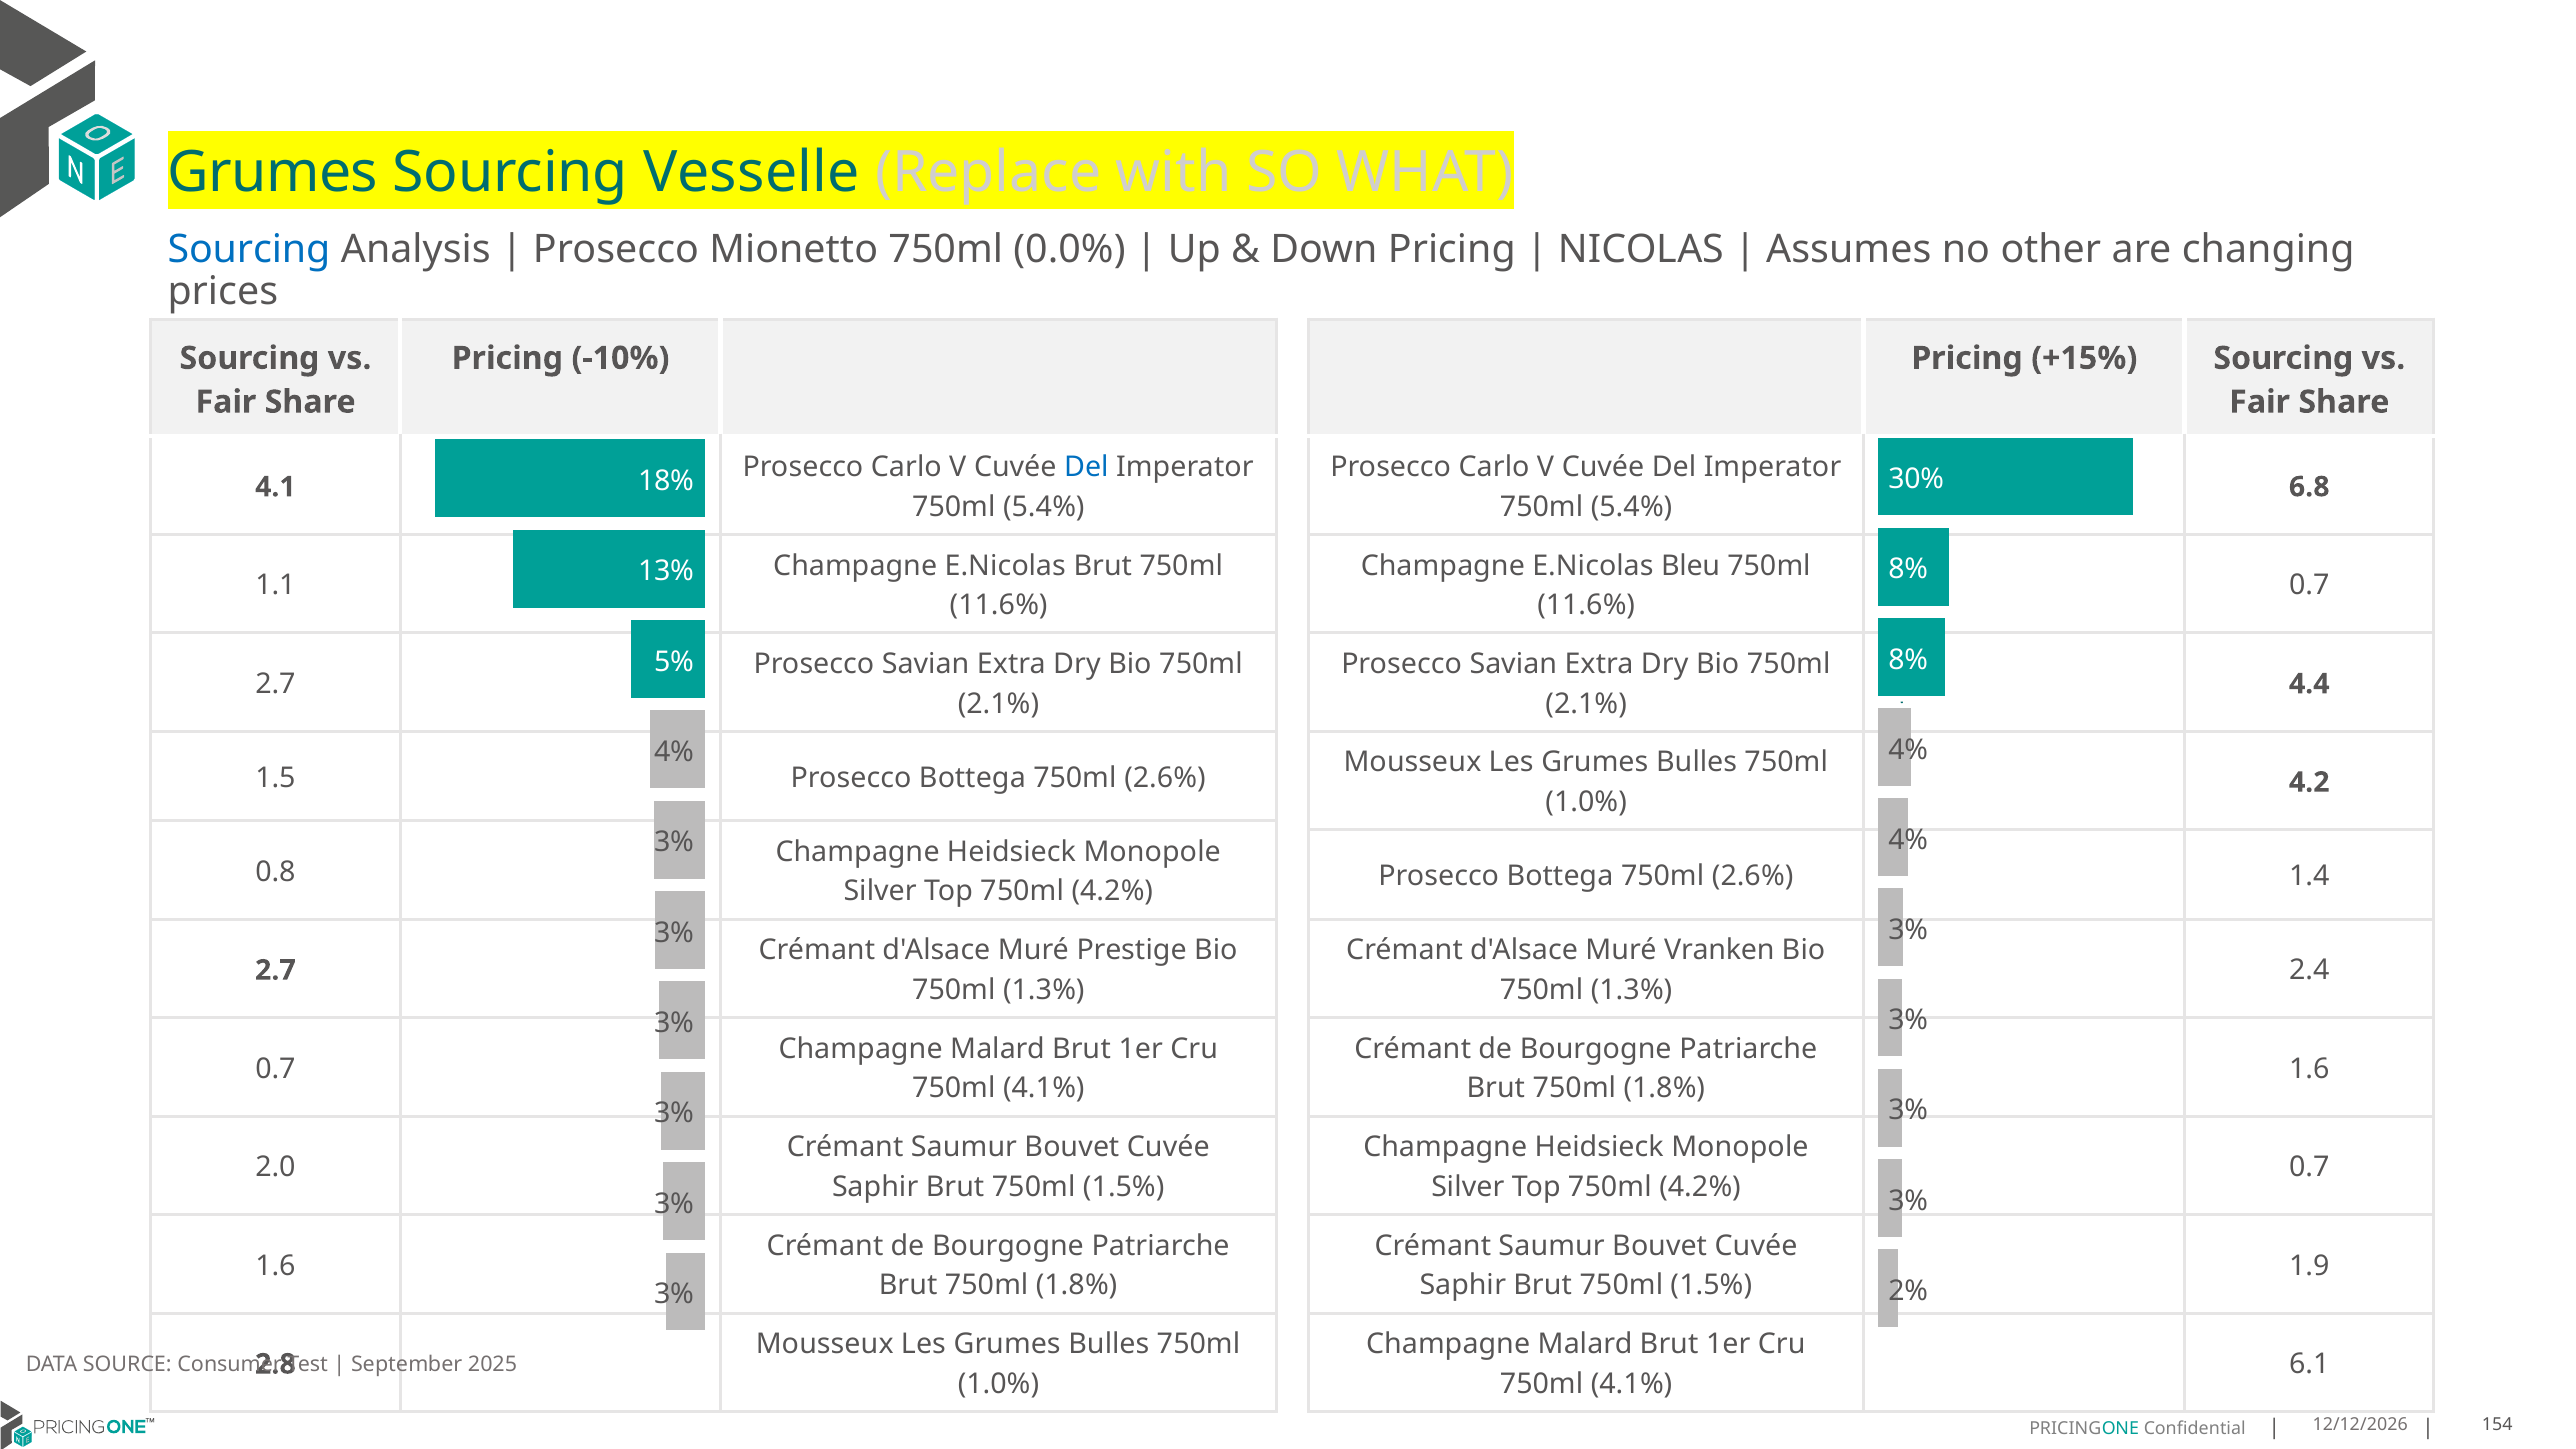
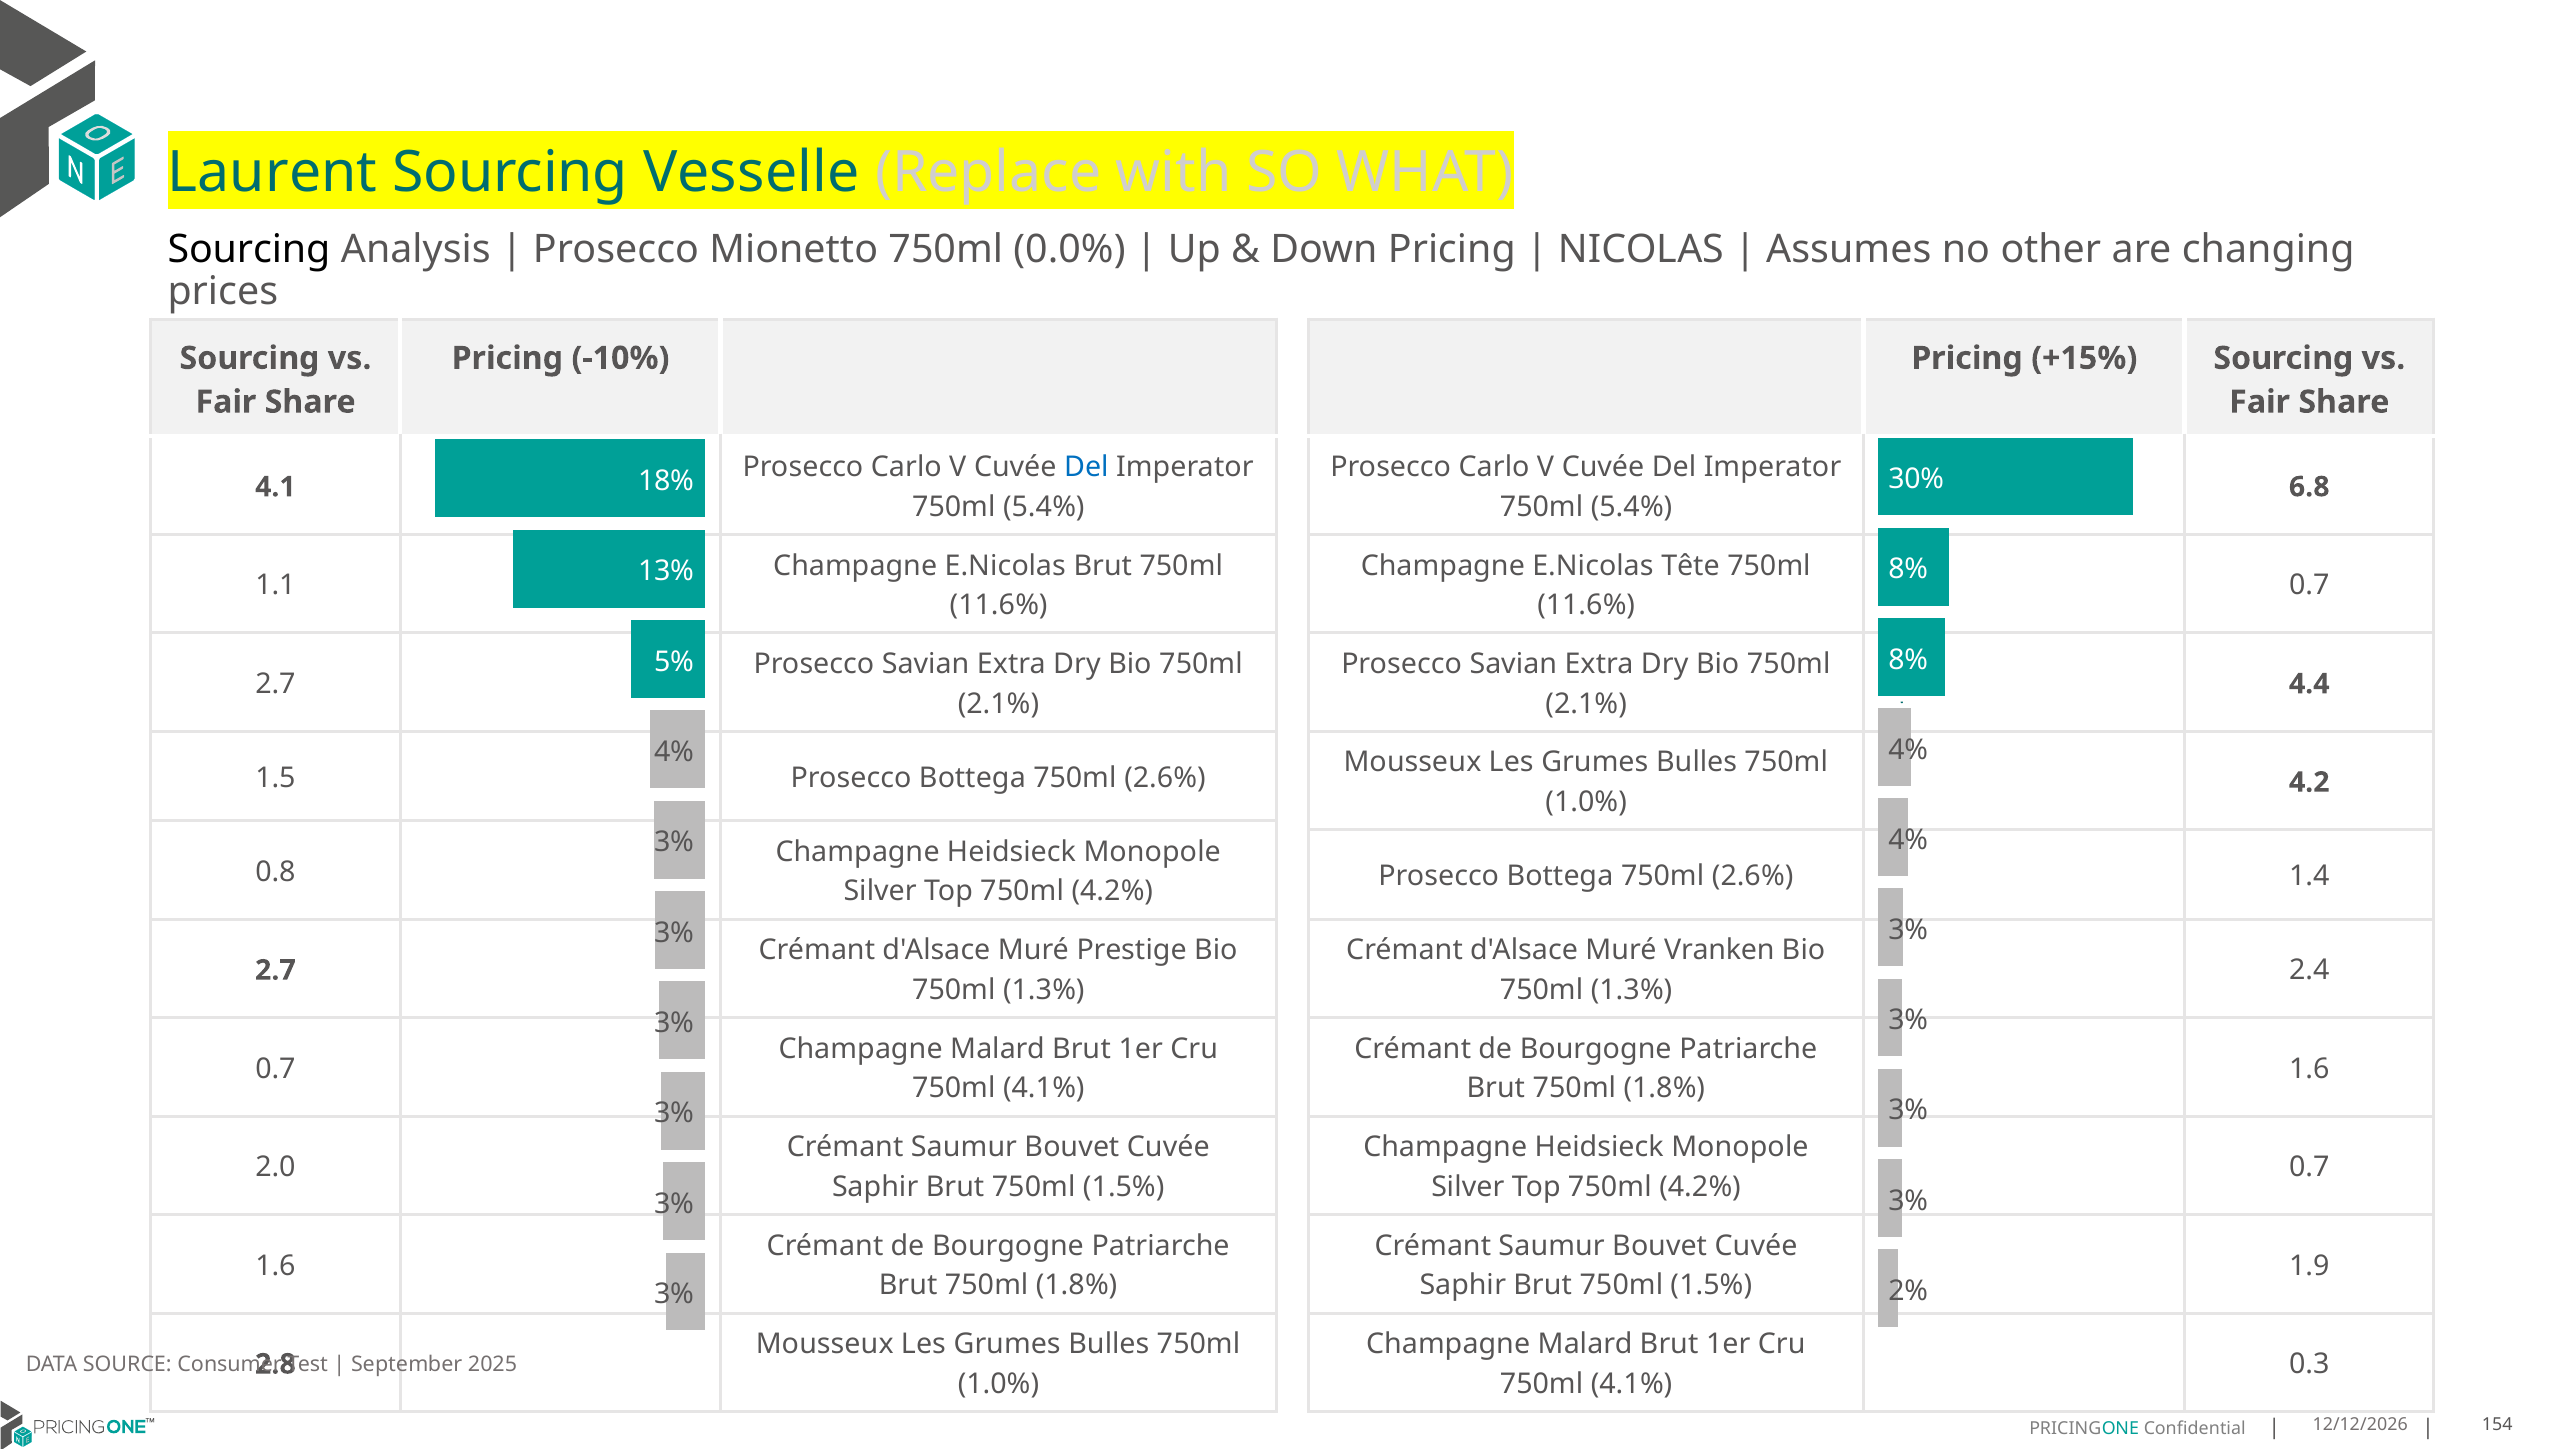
Grumes at (273, 173): Grumes -> Laurent
Sourcing at (249, 249) colour: blue -> black
Bleu: Bleu -> Tête
6.1: 6.1 -> 0.3
